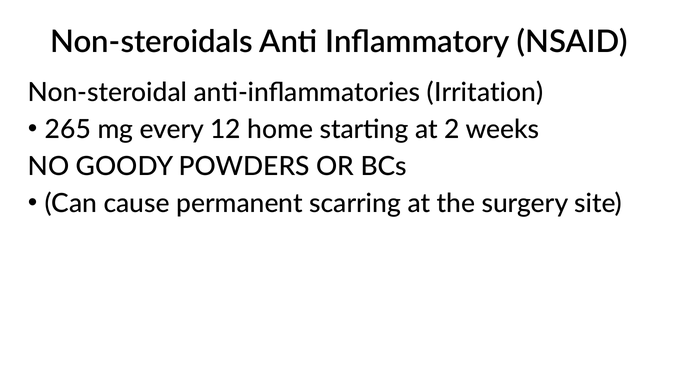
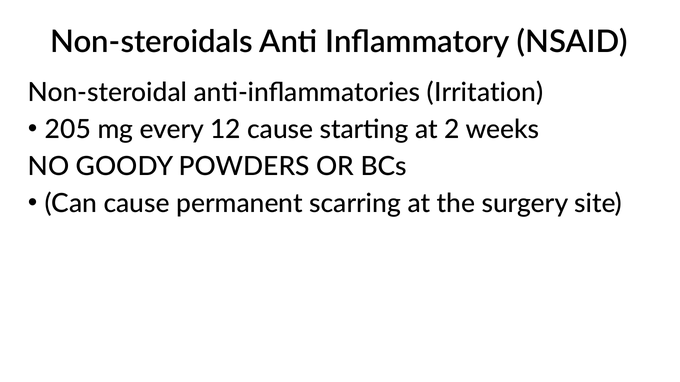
265: 265 -> 205
12 home: home -> cause
